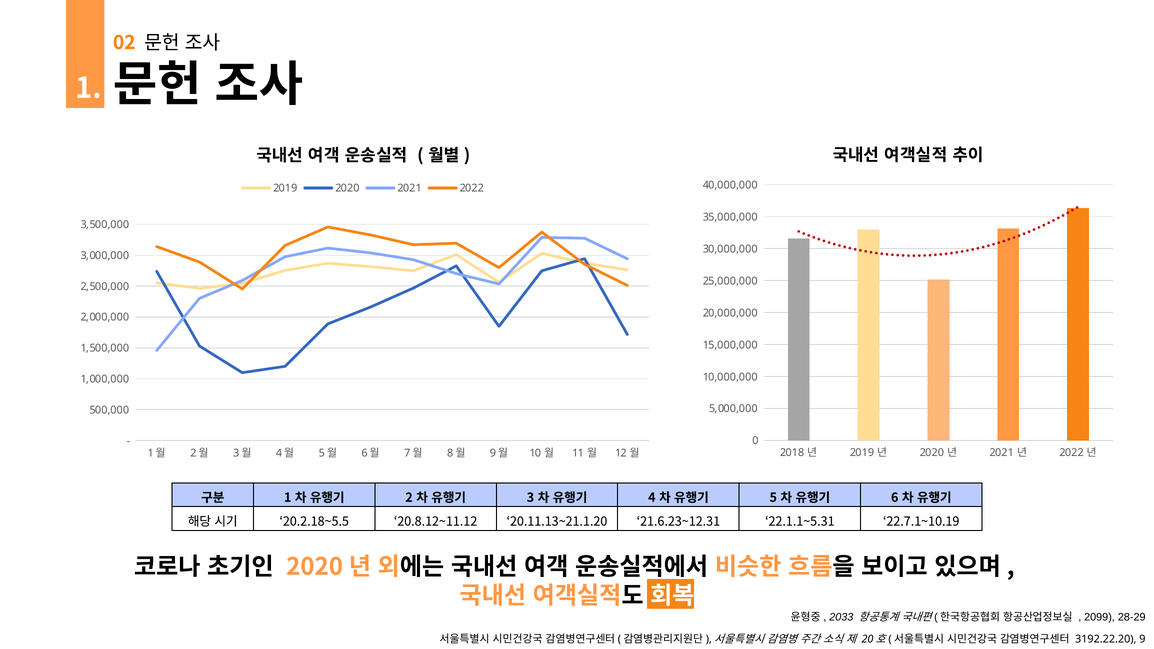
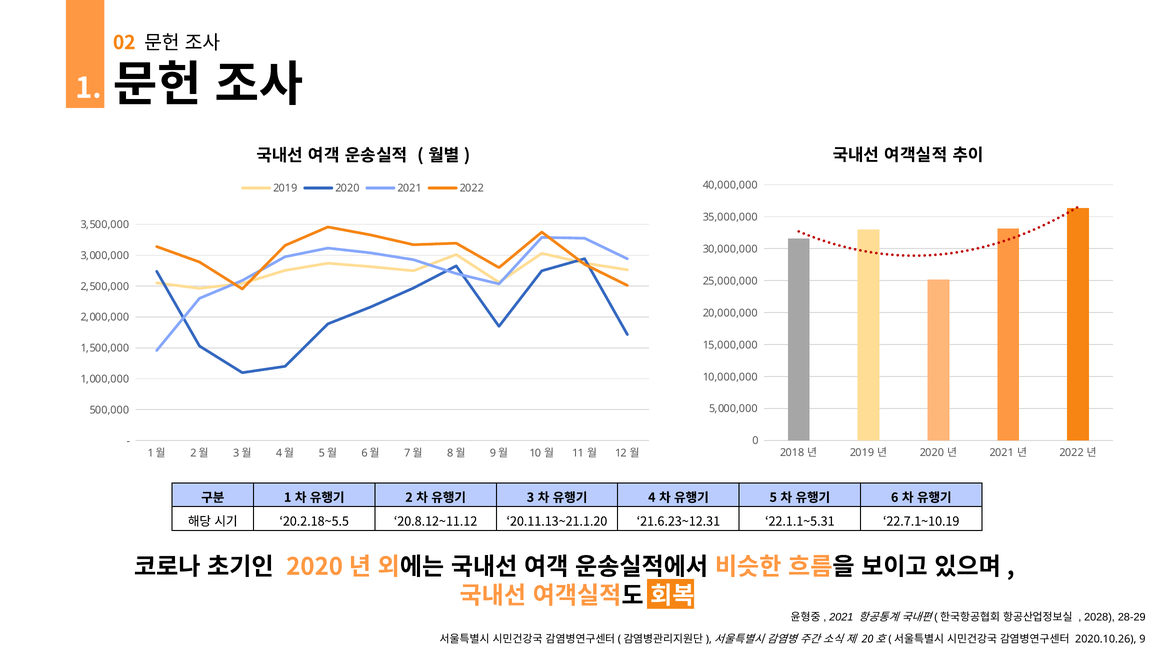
2033 at (841, 617): 2033 -> 2021
2099: 2099 -> 2028
3192.22.20: 3192.22.20 -> 2020.10.26
